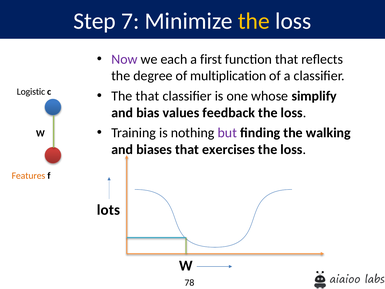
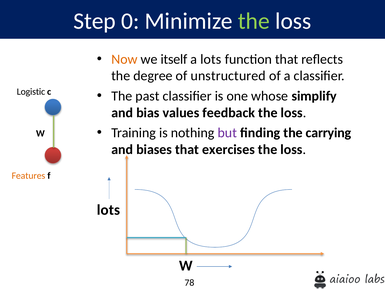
7: 7 -> 0
the at (254, 21) colour: yellow -> light green
Now colour: purple -> orange
each: each -> itself
a first: first -> lots
multiplication: multiplication -> unstructured
The that: that -> past
walking: walking -> carrying
